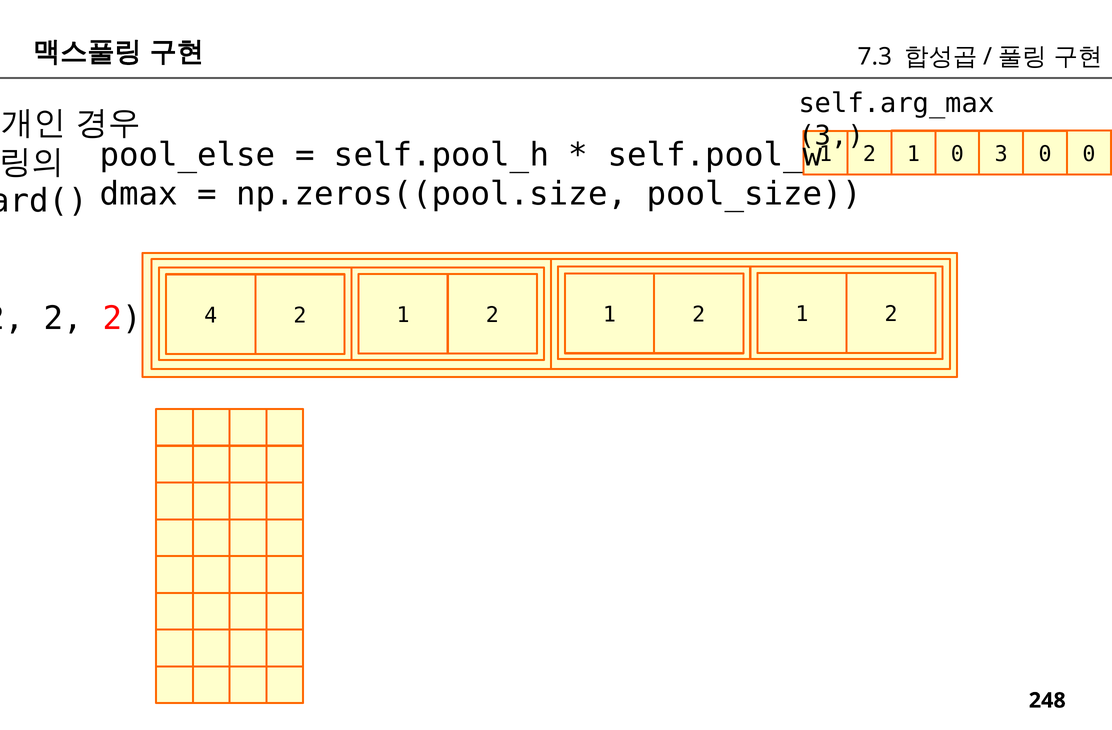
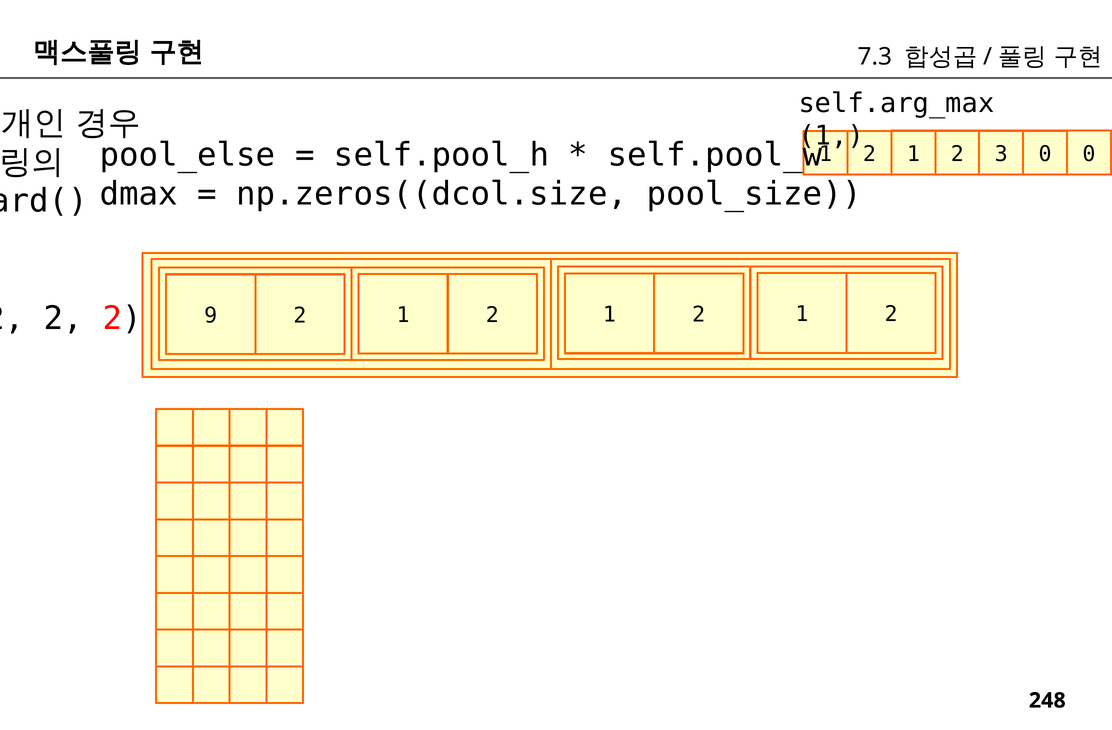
3 at (831, 136): 3 -> 1
0 at (957, 154): 0 -> 2
np.zeros((pool.size: np.zeros((pool.size -> np.zeros((dcol.size
4: 4 -> 9
